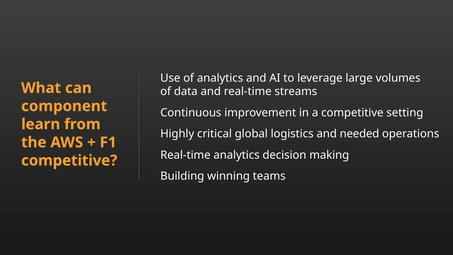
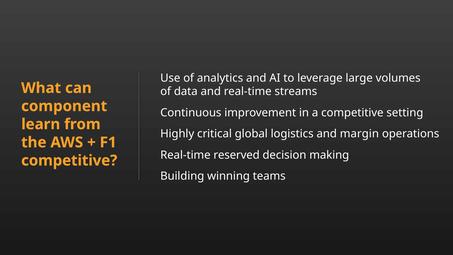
needed: needed -> margin
Real-time analytics: analytics -> reserved
